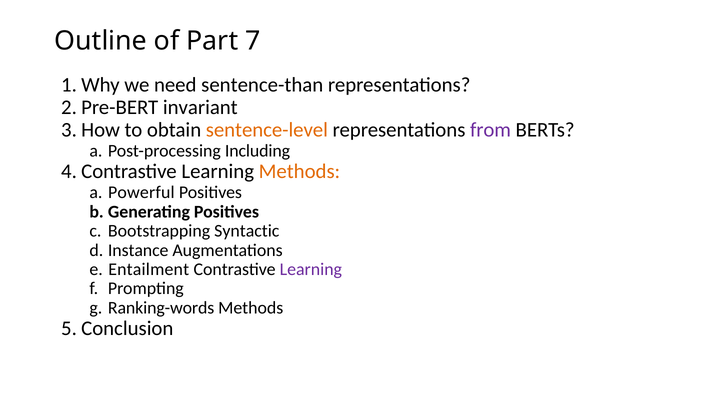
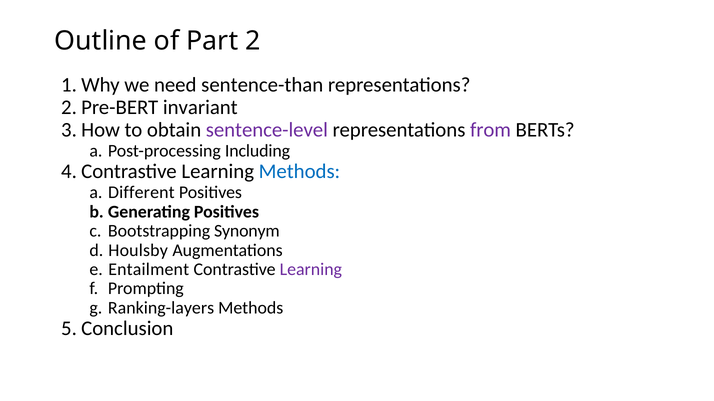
7: 7 -> 2
sentence-level colour: orange -> purple
Methods at (299, 172) colour: orange -> blue
Powerful: Powerful -> Different
Syntactic: Syntactic -> Synonym
Instance: Instance -> Houlsby
Ranking-words: Ranking-words -> Ranking-layers
